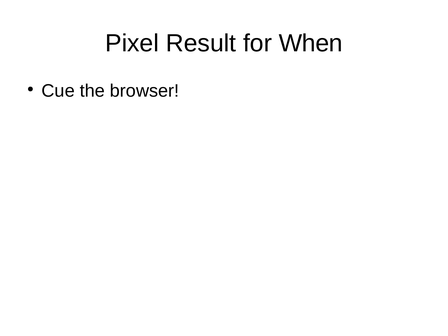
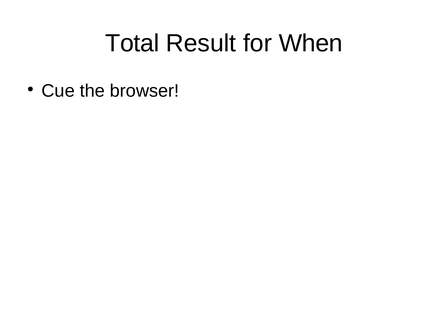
Pixel: Pixel -> Total
